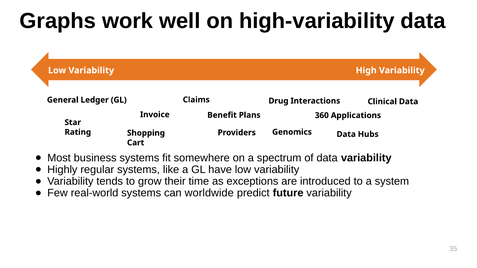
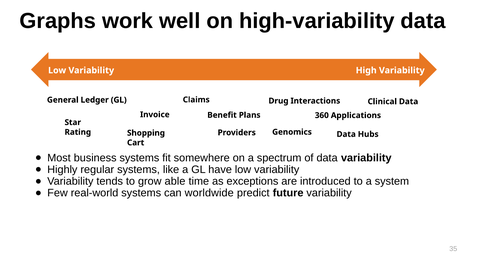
their: their -> able
